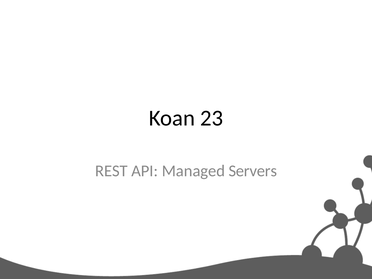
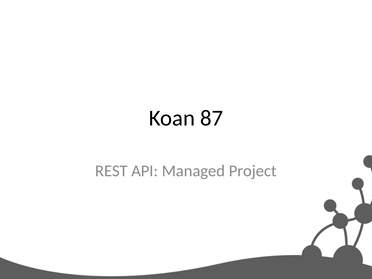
23: 23 -> 87
Servers: Servers -> Project
